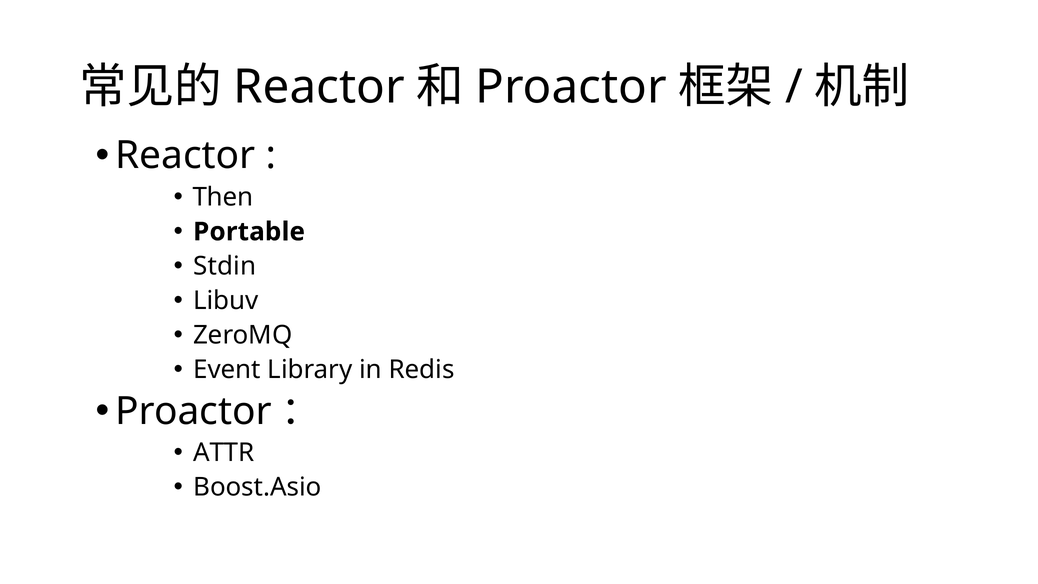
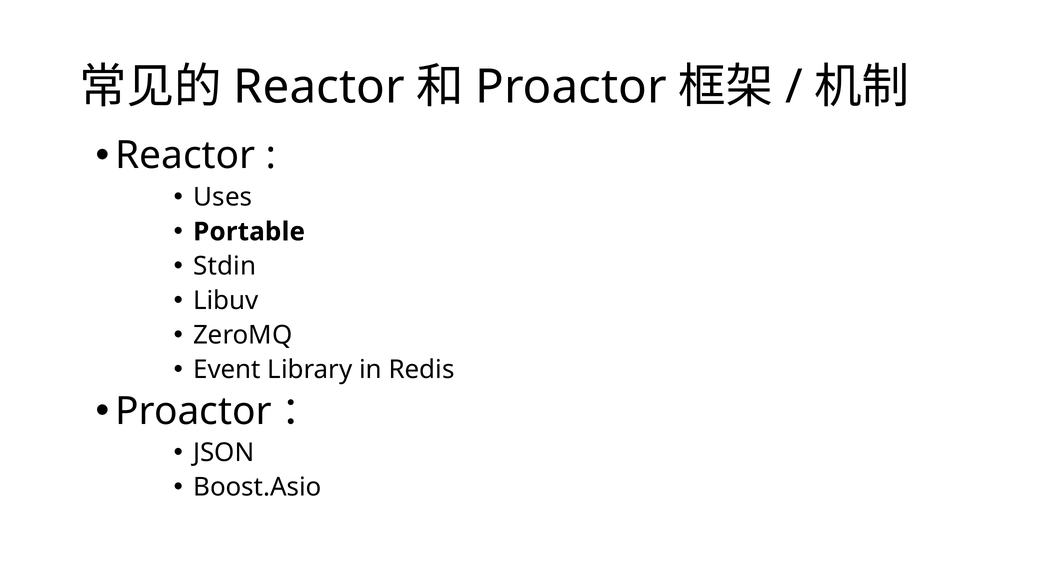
Then: Then -> Uses
ATTR: ATTR -> JSON
